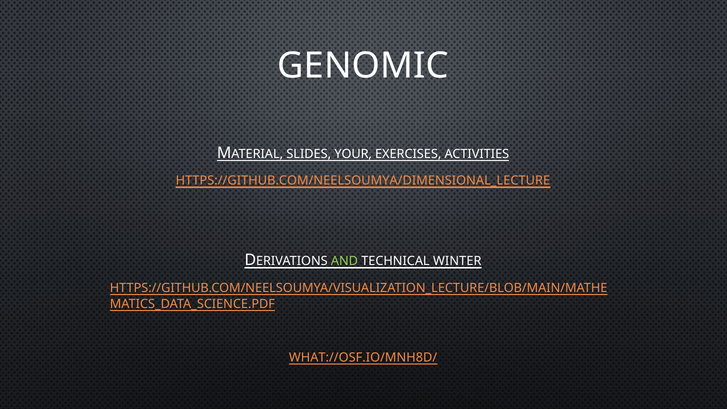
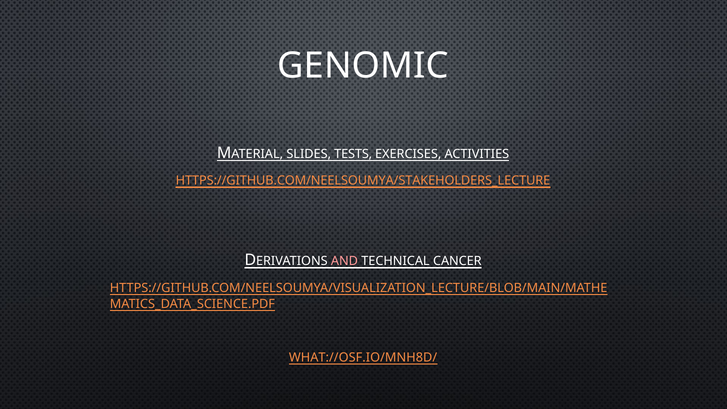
YOUR: YOUR -> TESTS
HTTPS://GITHUB.COM/NEELSOUMYA/DIMENSIONAL_LECTURE: HTTPS://GITHUB.COM/NEELSOUMYA/DIMENSIONAL_LECTURE -> HTTPS://GITHUB.COM/NEELSOUMYA/STAKEHOLDERS_LECTURE
AND colour: light green -> pink
WINTER: WINTER -> CANCER
